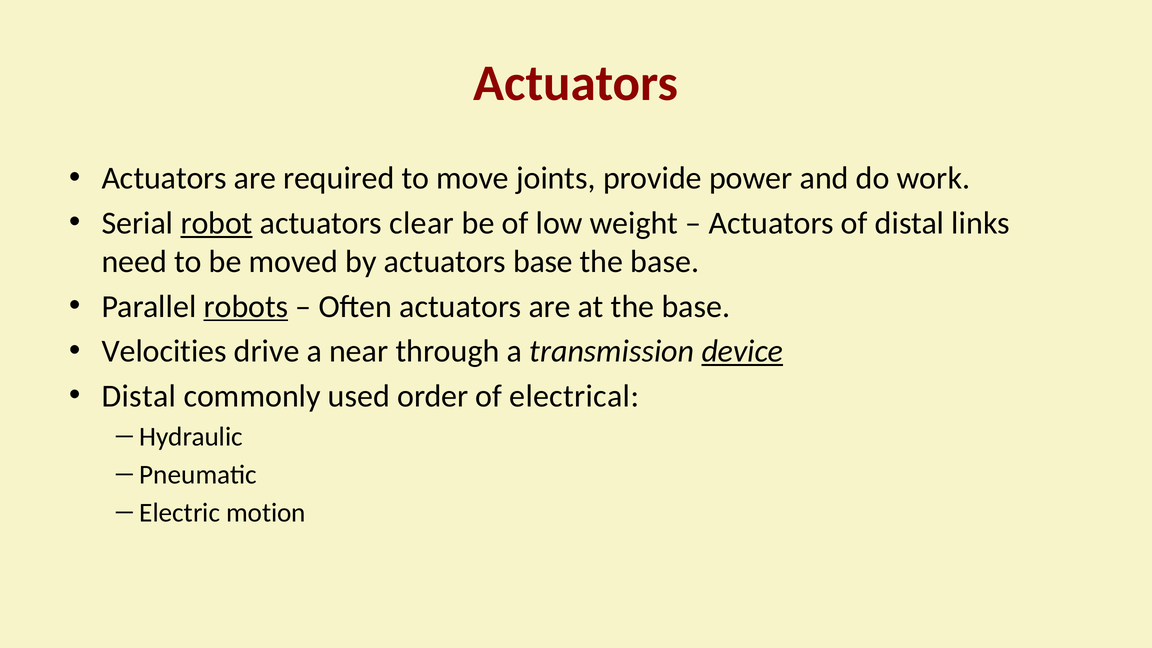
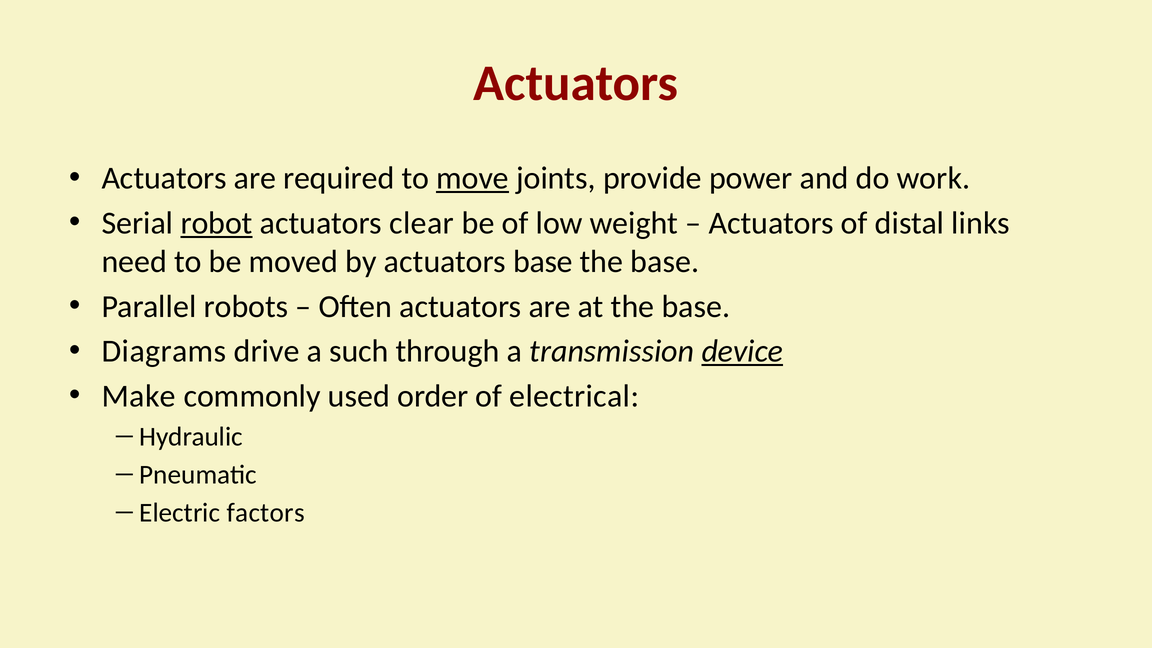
move underline: none -> present
robots underline: present -> none
Velocities: Velocities -> Diagrams
near: near -> such
Distal at (139, 396): Distal -> Make
motion: motion -> factors
